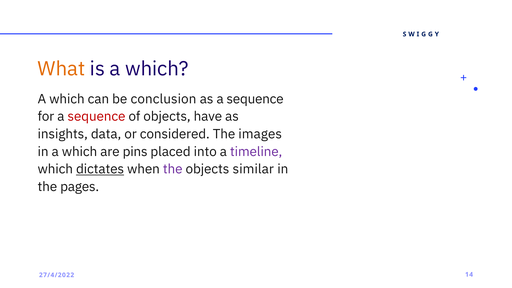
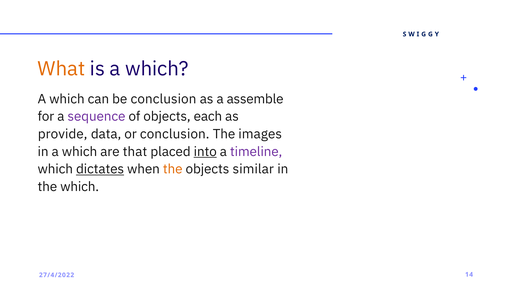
as a sequence: sequence -> assemble
sequence at (97, 117) colour: red -> purple
have: have -> each
insights: insights -> provide
or considered: considered -> conclusion
pins: pins -> that
into underline: none -> present
the at (173, 169) colour: purple -> orange
the pages: pages -> which
